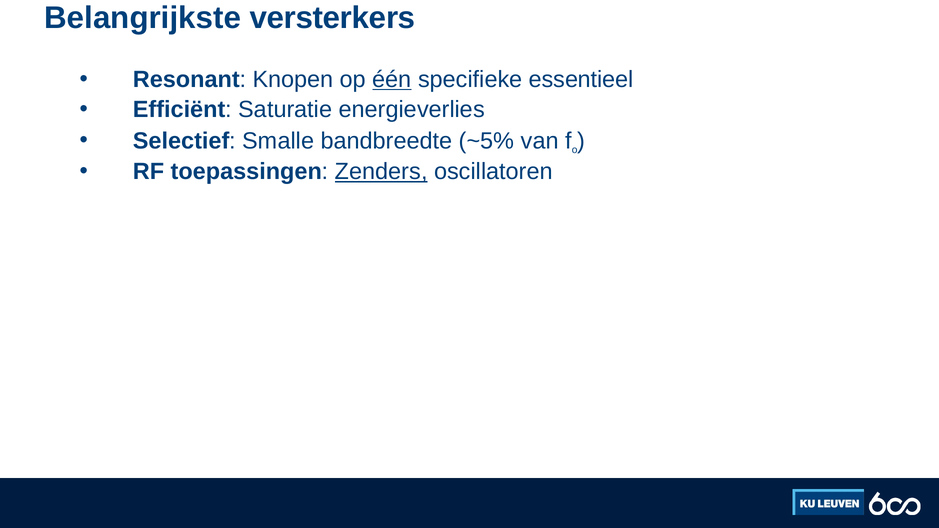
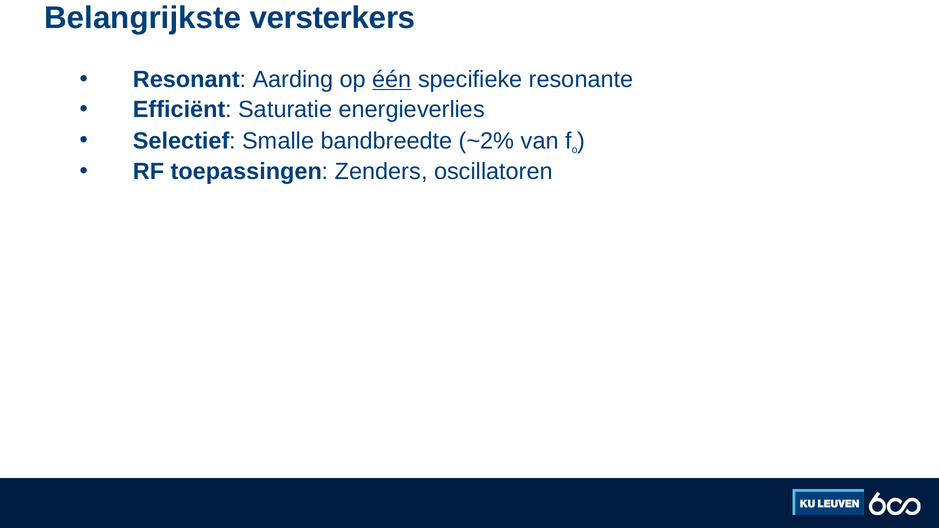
Knopen: Knopen -> Aarding
essentieel: essentieel -> resonante
~5%: ~5% -> ~2%
Zenders underline: present -> none
